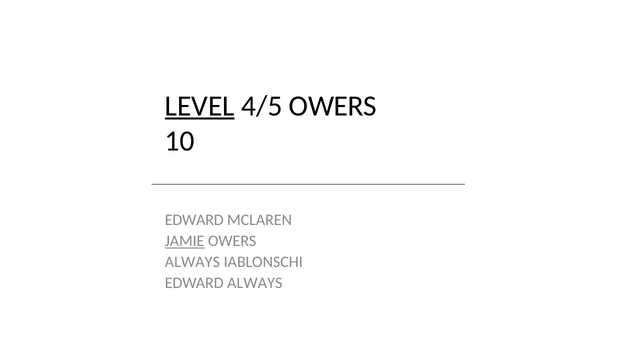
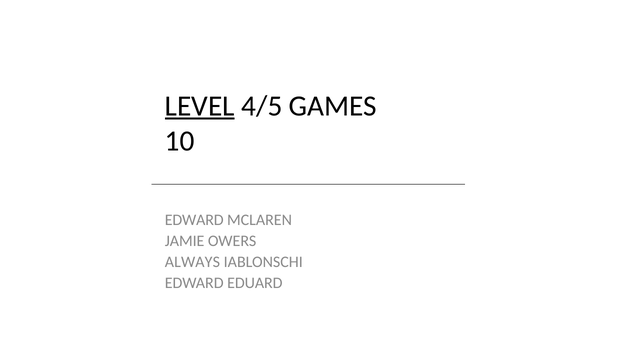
4/5 OWERS: OWERS -> GAMES
JAMIE underline: present -> none
EDWARD ALWAYS: ALWAYS -> EDUARD
